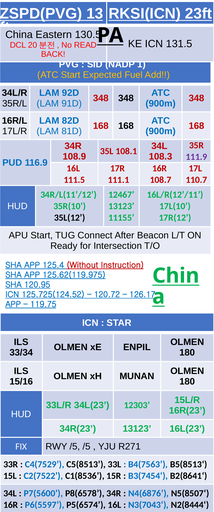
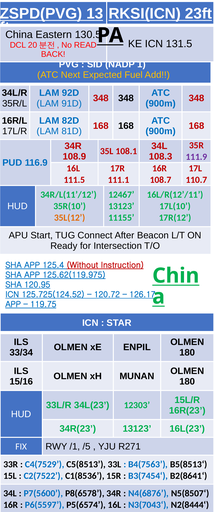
ATC Start: Start -> Next
35L(12 colour: black -> orange
RWY /5: /5 -> /1
